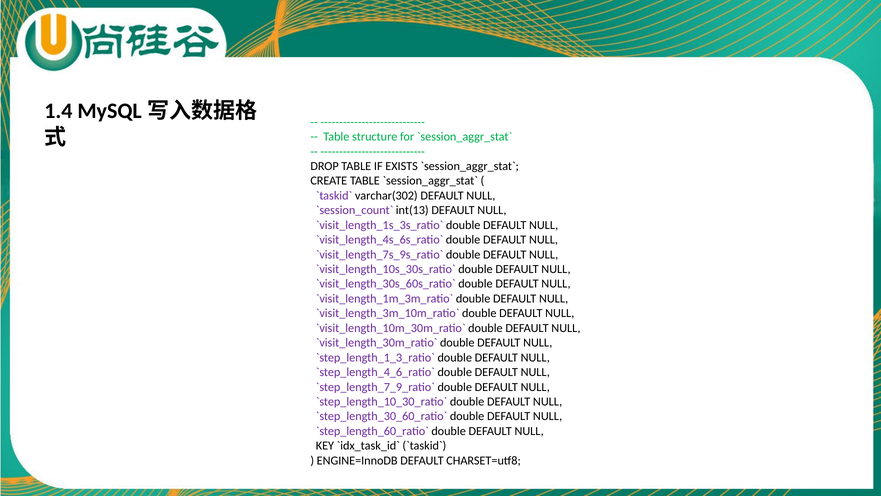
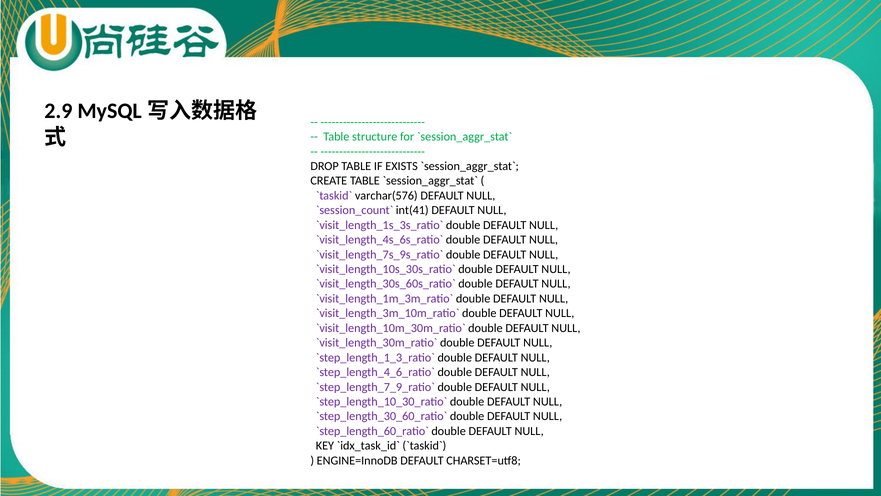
1.4: 1.4 -> 2.9
varchar(302: varchar(302 -> varchar(576
int(13: int(13 -> int(41
